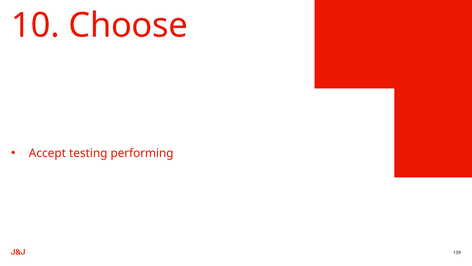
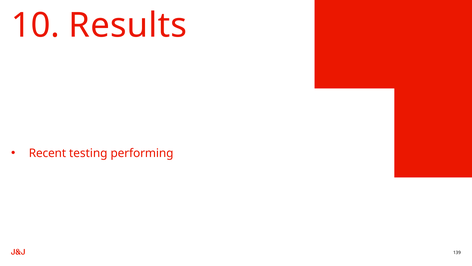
Choose: Choose -> Results
Accept: Accept -> Recent
